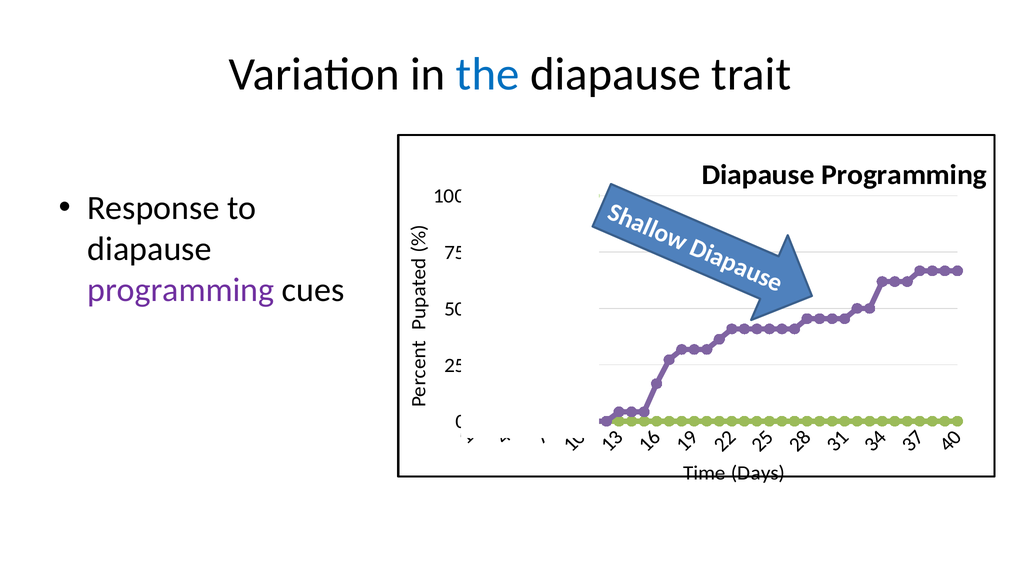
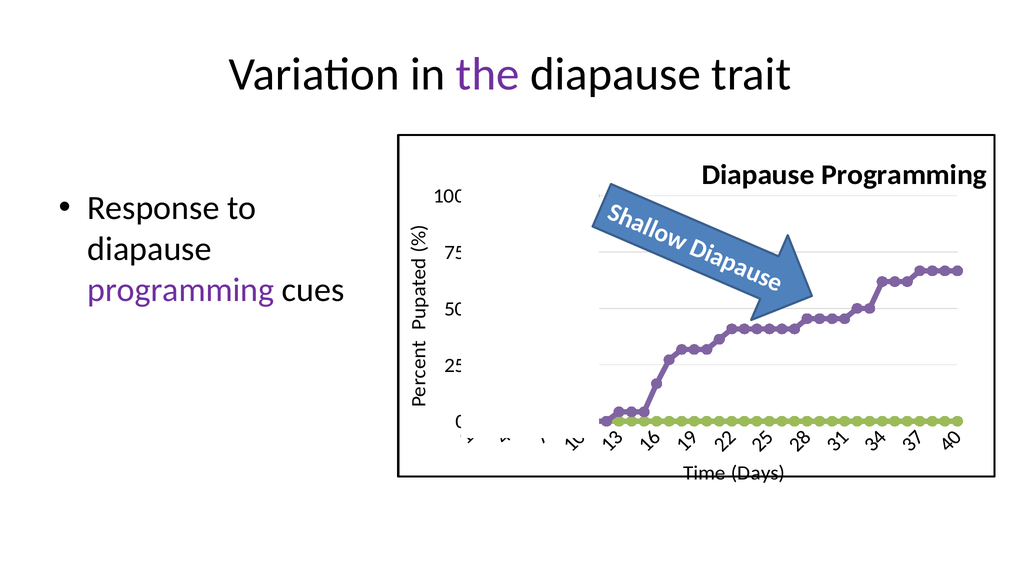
the colour: blue -> purple
